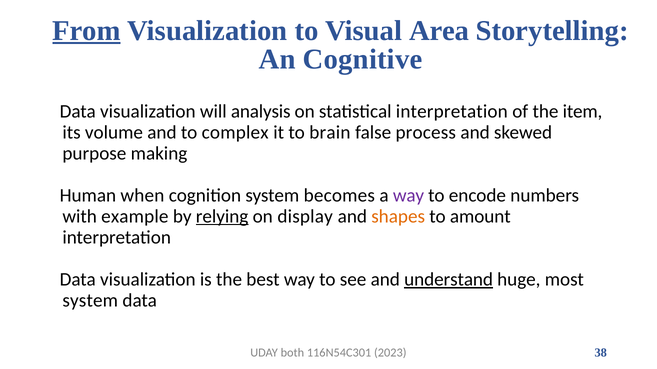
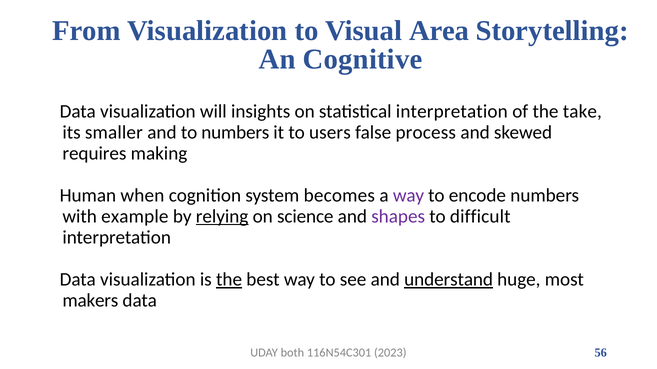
From underline: present -> none
analysis: analysis -> insights
item: item -> take
volume: volume -> smaller
to complex: complex -> numbers
brain: brain -> users
purpose: purpose -> requires
display: display -> science
shapes colour: orange -> purple
amount: amount -> difficult
the at (229, 280) underline: none -> present
system at (90, 301): system -> makers
38: 38 -> 56
